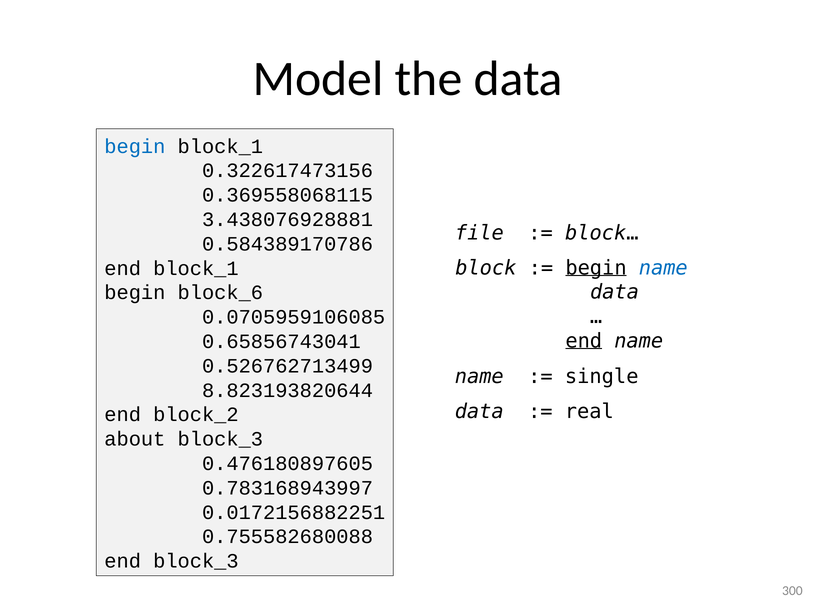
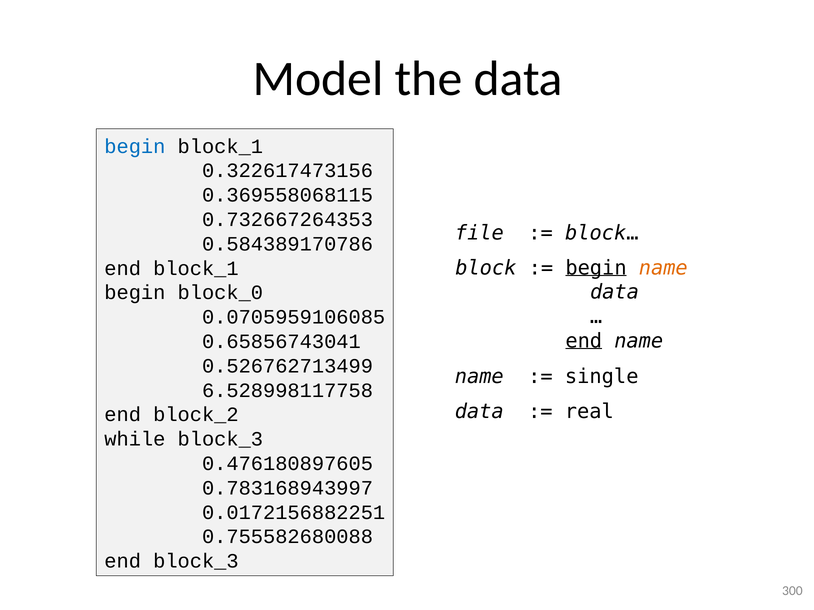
3.438076928881: 3.438076928881 -> 0.732667264353
name at (663, 268) colour: blue -> orange
block_6: block_6 -> block_0
8.823193820644: 8.823193820644 -> 6.528998117758
about: about -> while
